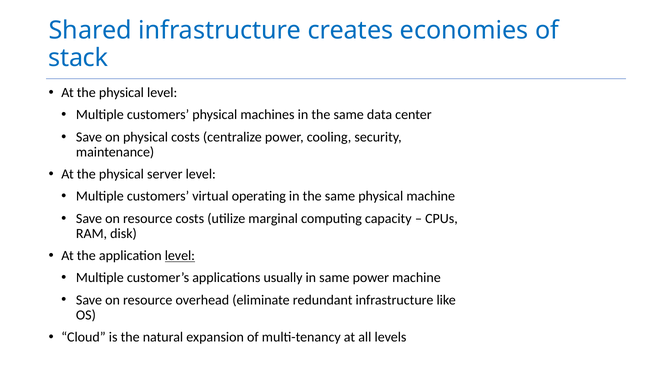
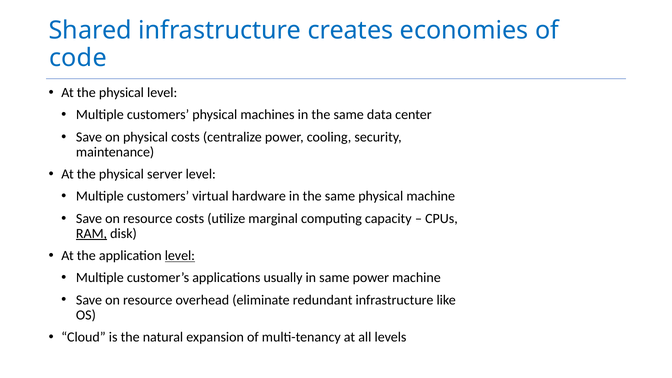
stack: stack -> code
operating: operating -> hardware
RAM underline: none -> present
